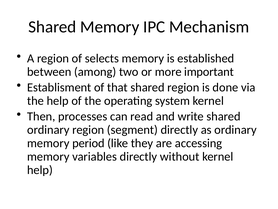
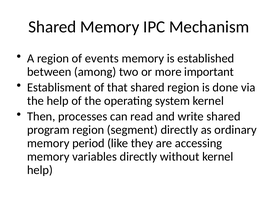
selects: selects -> events
ordinary at (48, 130): ordinary -> program
